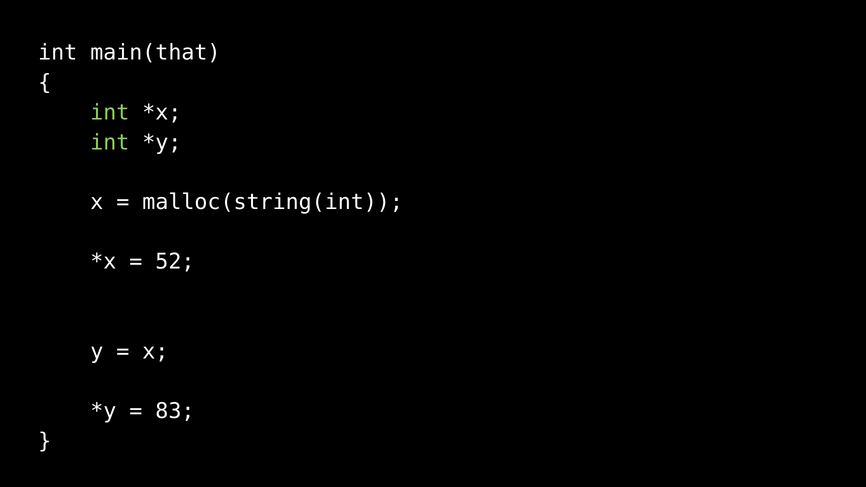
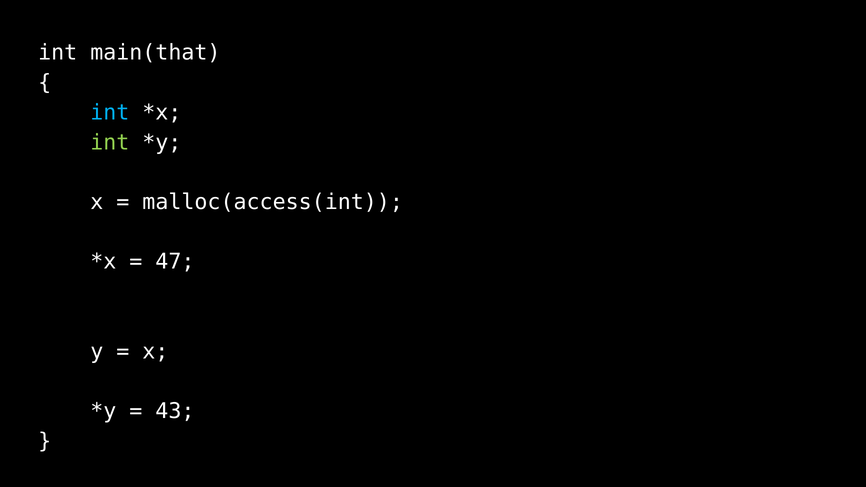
int at (110, 113) colour: light green -> light blue
malloc(string(int: malloc(string(int -> malloc(access(int
52: 52 -> 47
83: 83 -> 43
